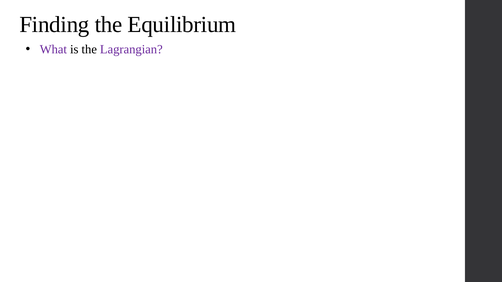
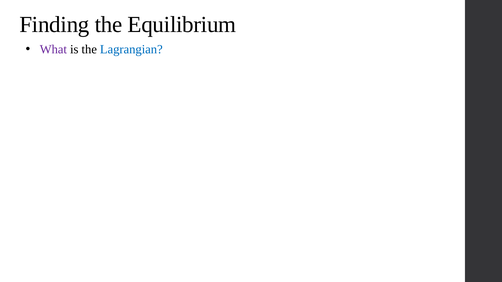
Lagrangian colour: purple -> blue
